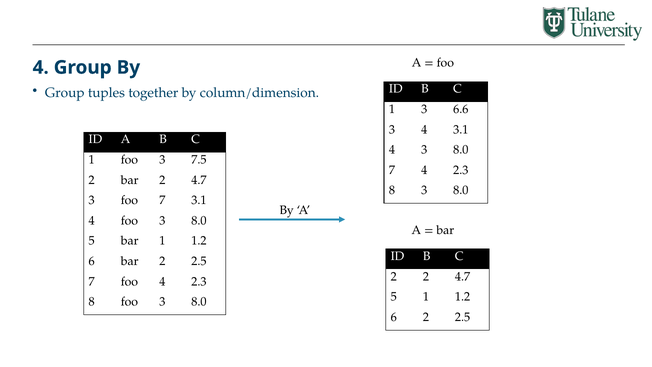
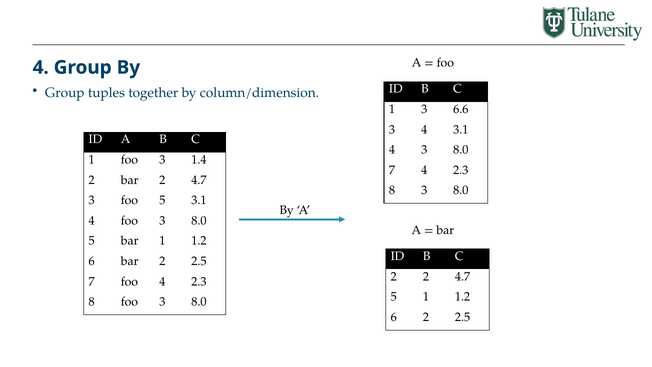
7.5: 7.5 -> 1.4
foo 7: 7 -> 5
